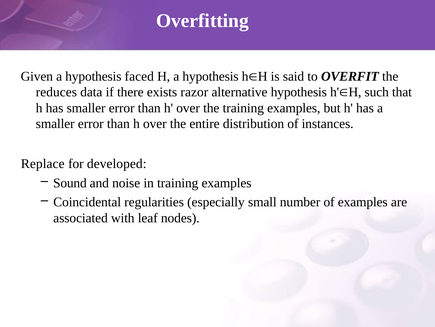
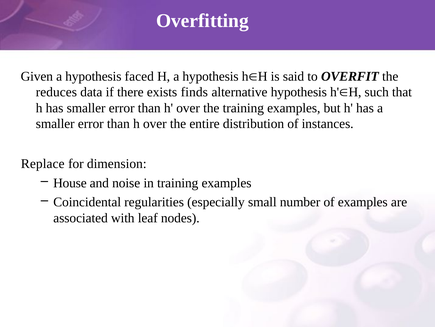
razor: razor -> finds
developed: developed -> dimension
Sound: Sound -> House
